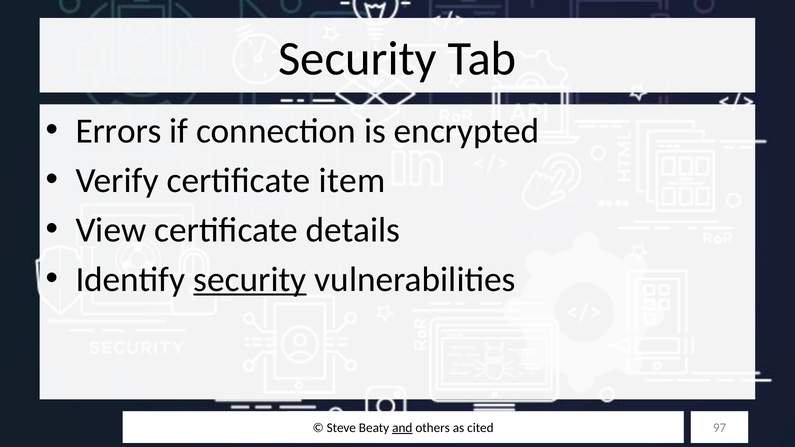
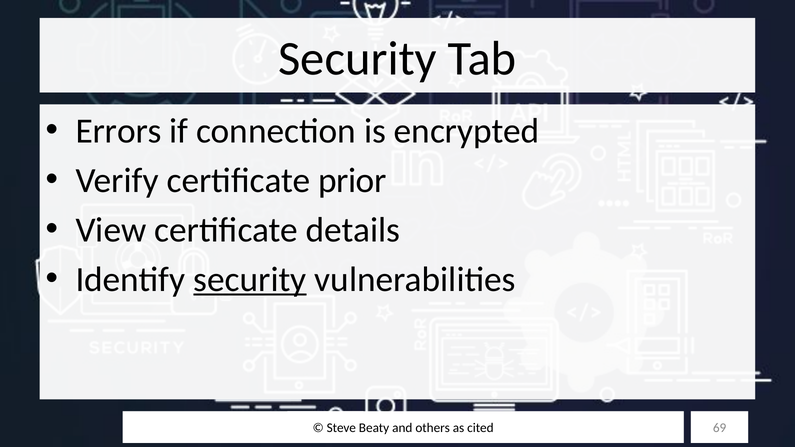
item: item -> prior
and underline: present -> none
97: 97 -> 69
